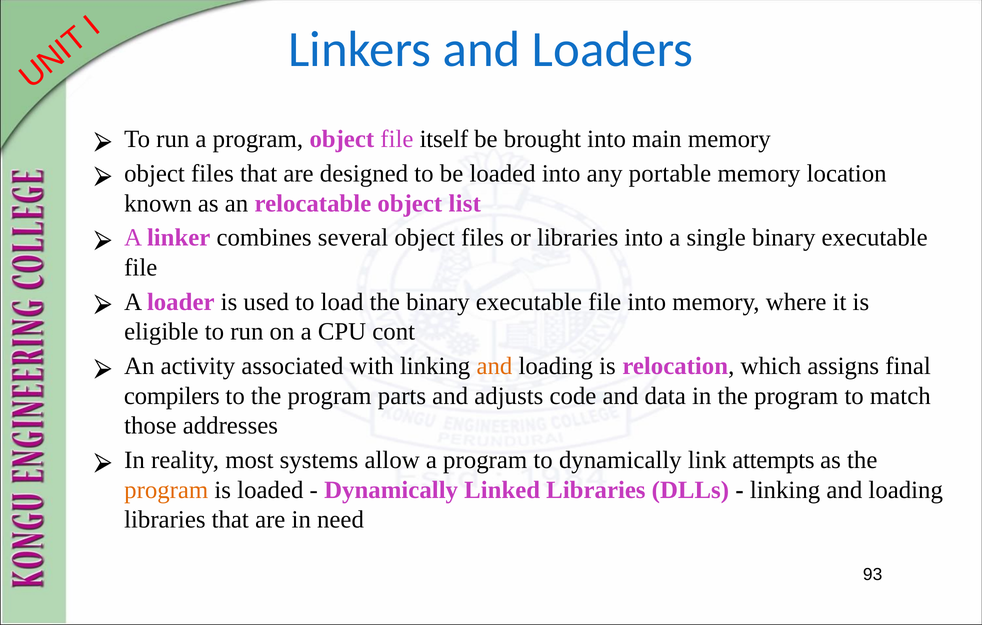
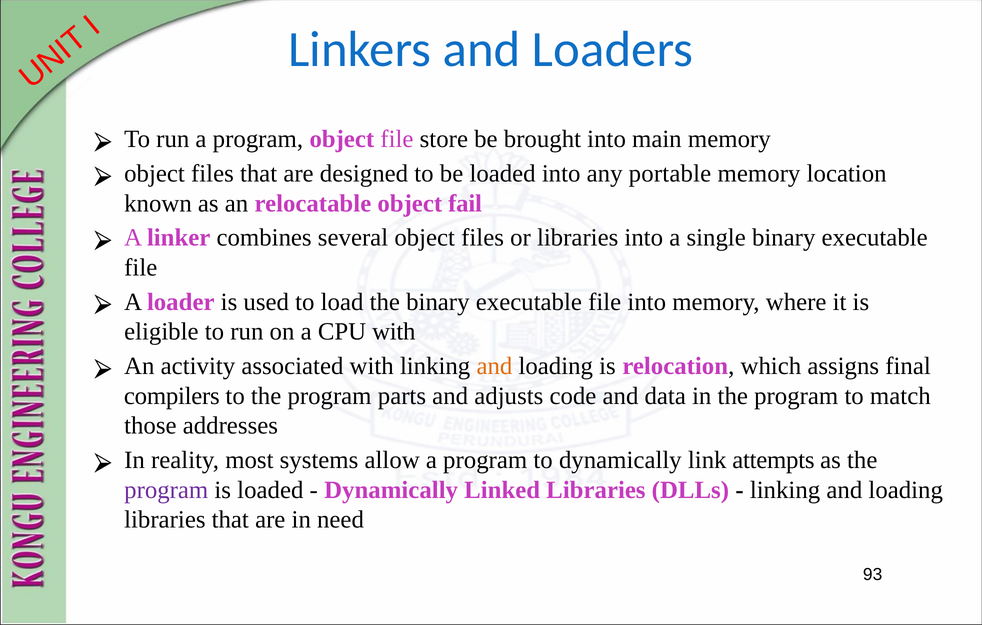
itself: itself -> store
list: list -> fail
CPU cont: cont -> with
program at (166, 490) colour: orange -> purple
